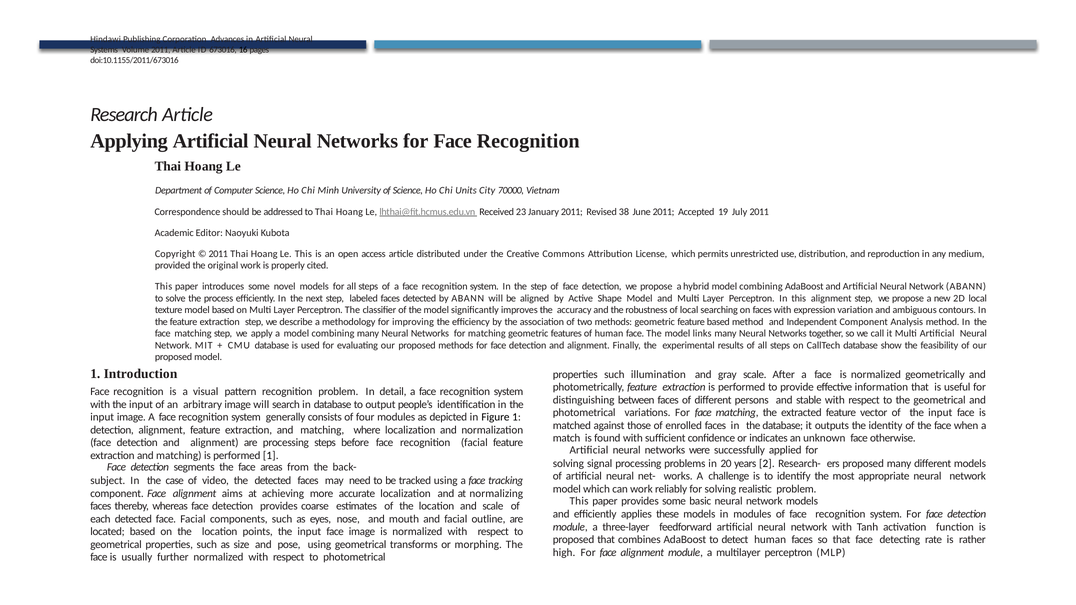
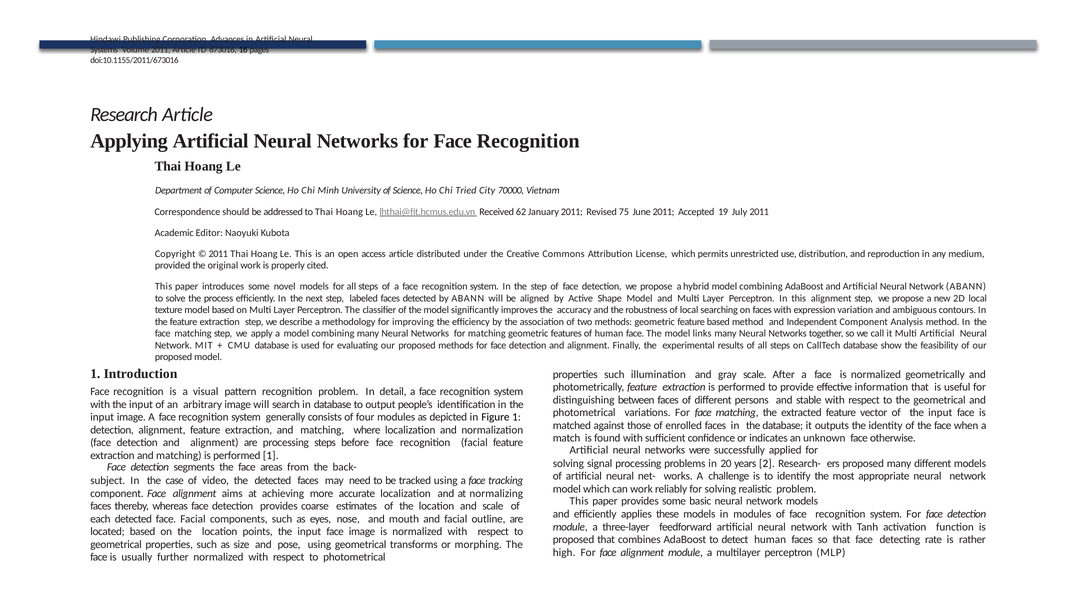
Units: Units -> Tried
23: 23 -> 62
38: 38 -> 75
